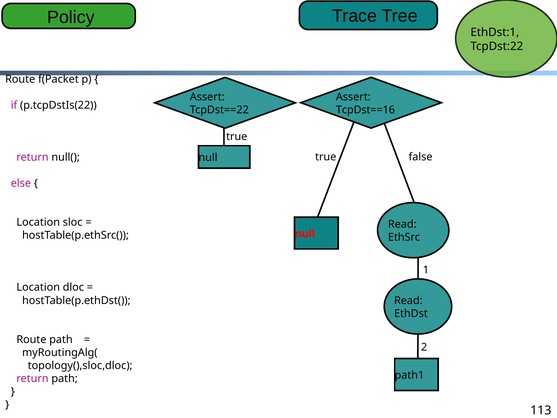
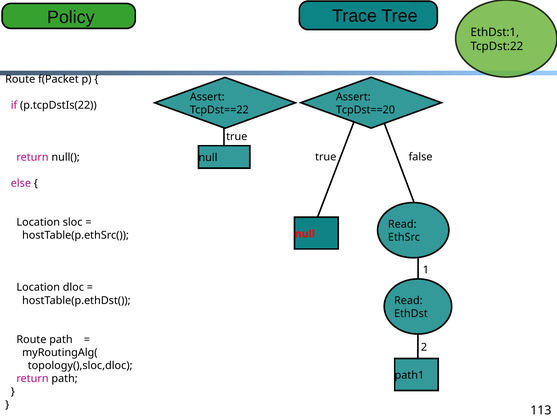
TcpDst==16: TcpDst==16 -> TcpDst==20
